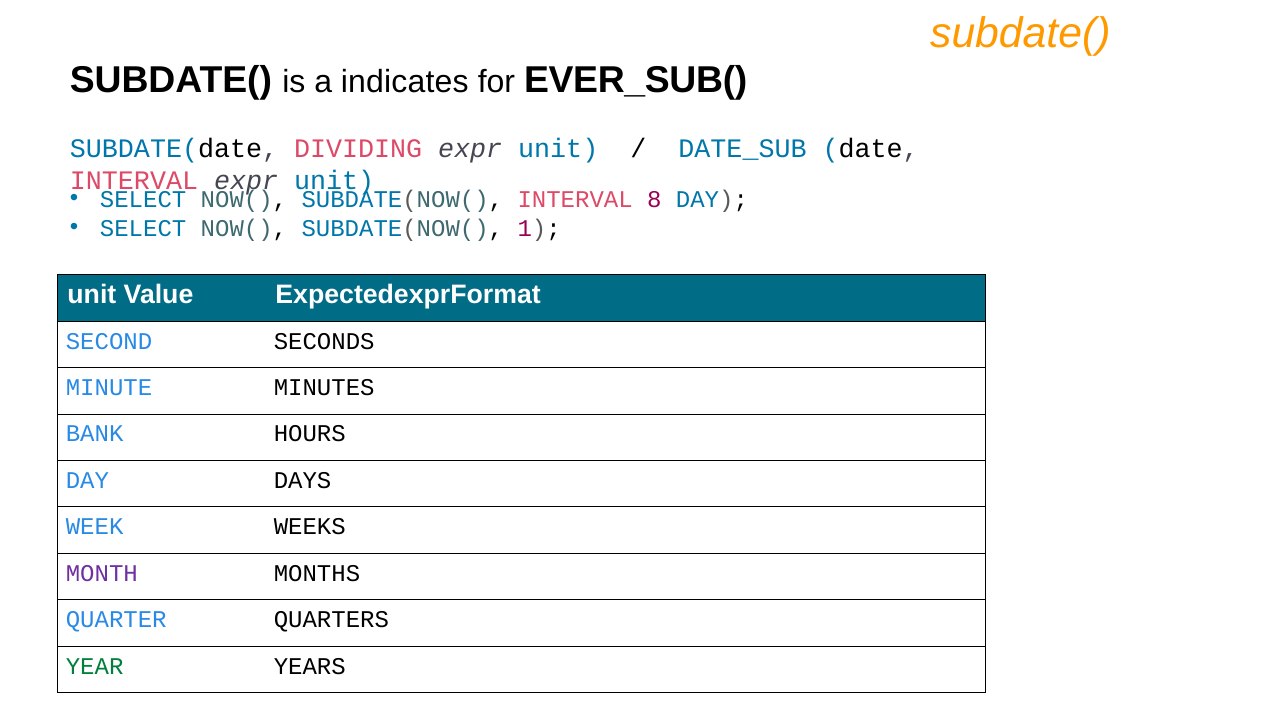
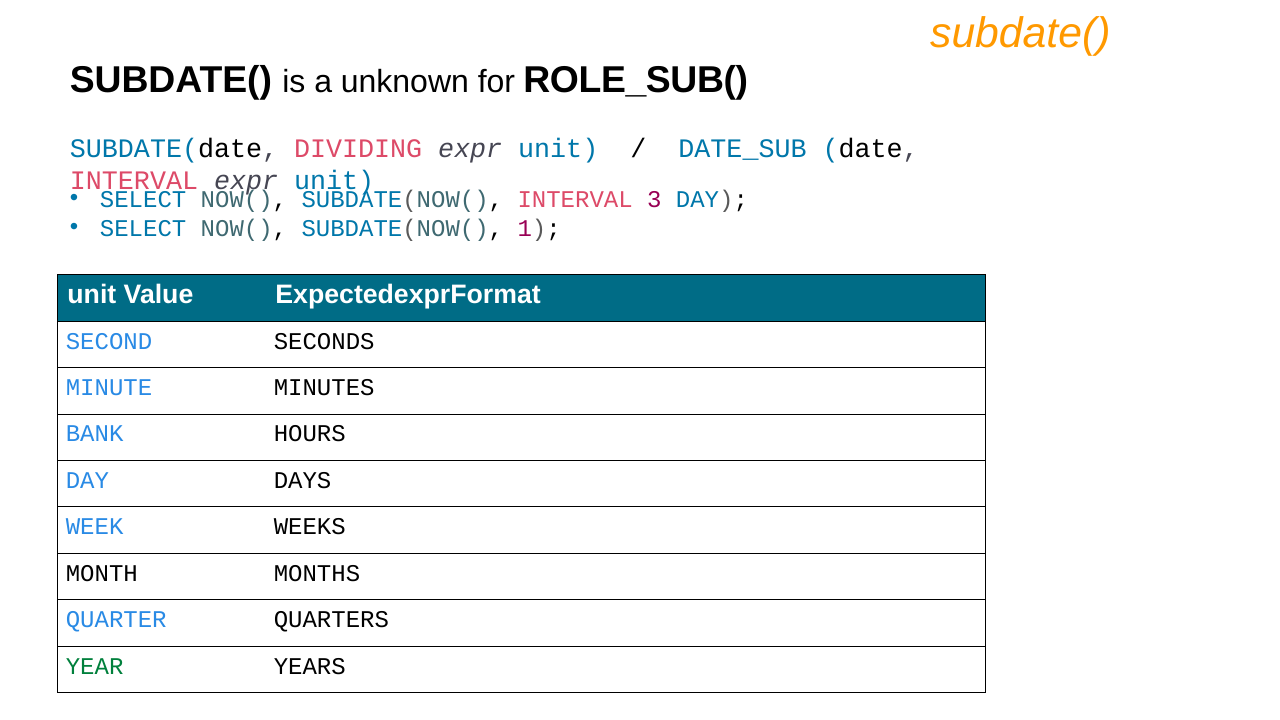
indicates: indicates -> unknown
EVER_SUB(: EVER_SUB( -> ROLE_SUB(
8: 8 -> 3
MONTH colour: purple -> black
